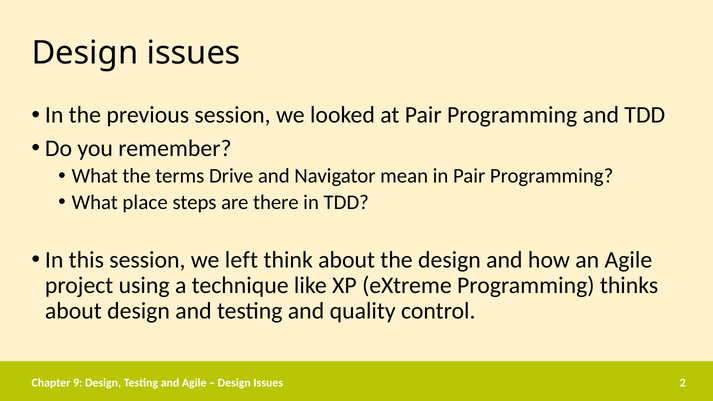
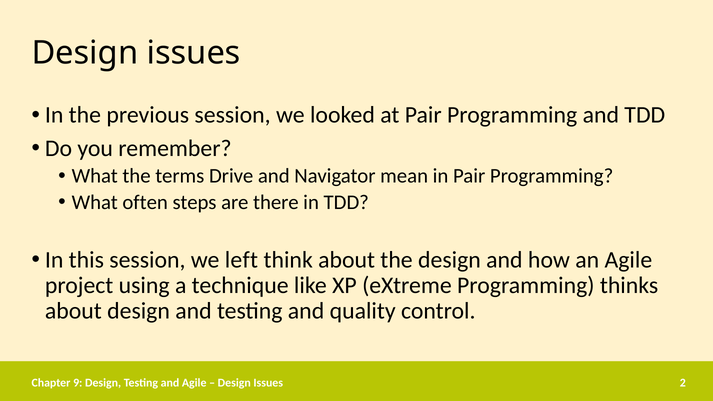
place: place -> often
